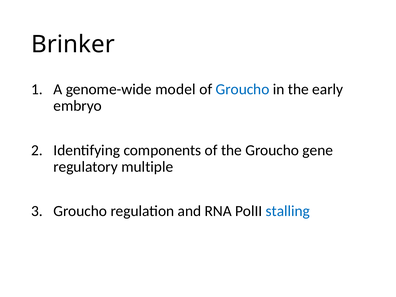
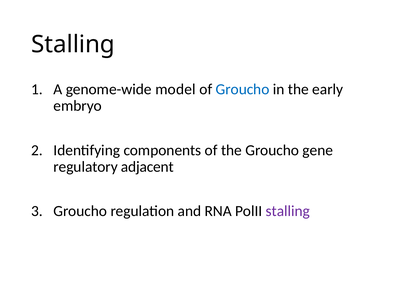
Brinker at (73, 44): Brinker -> Stalling
multiple: multiple -> adjacent
stalling at (288, 211) colour: blue -> purple
